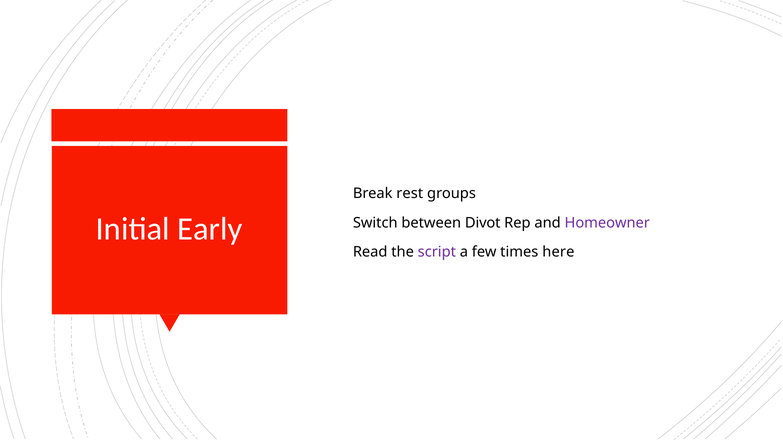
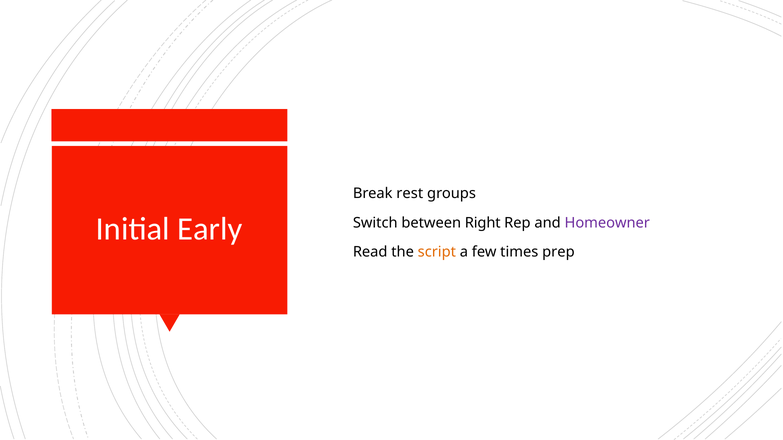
Divot: Divot -> Right
script colour: purple -> orange
here: here -> prep
